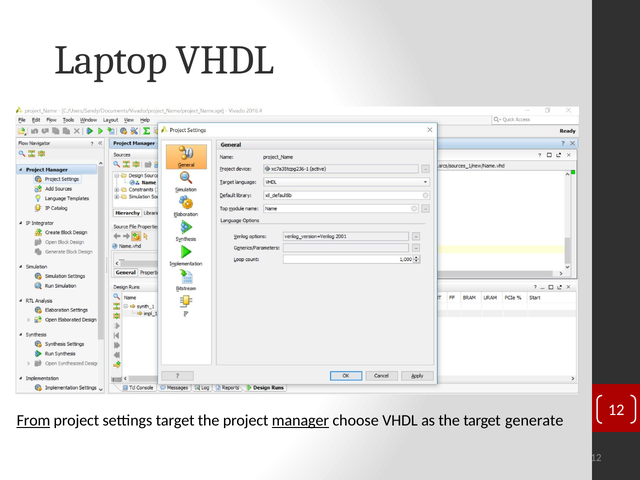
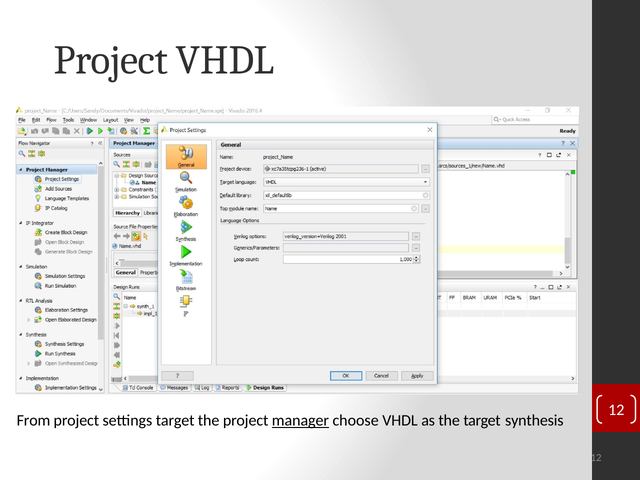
Laptop at (111, 60): Laptop -> Project
From underline: present -> none
generate: generate -> synthesis
